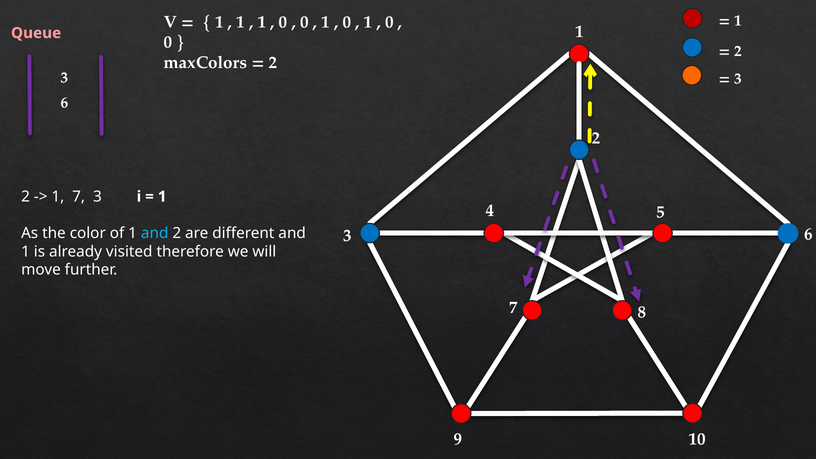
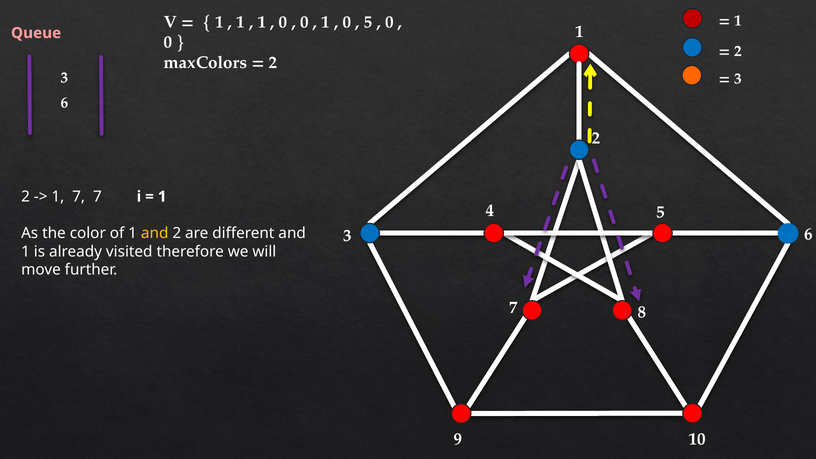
1 at (368, 22): 1 -> 5
7 3: 3 -> 7
and at (155, 233) colour: light blue -> yellow
